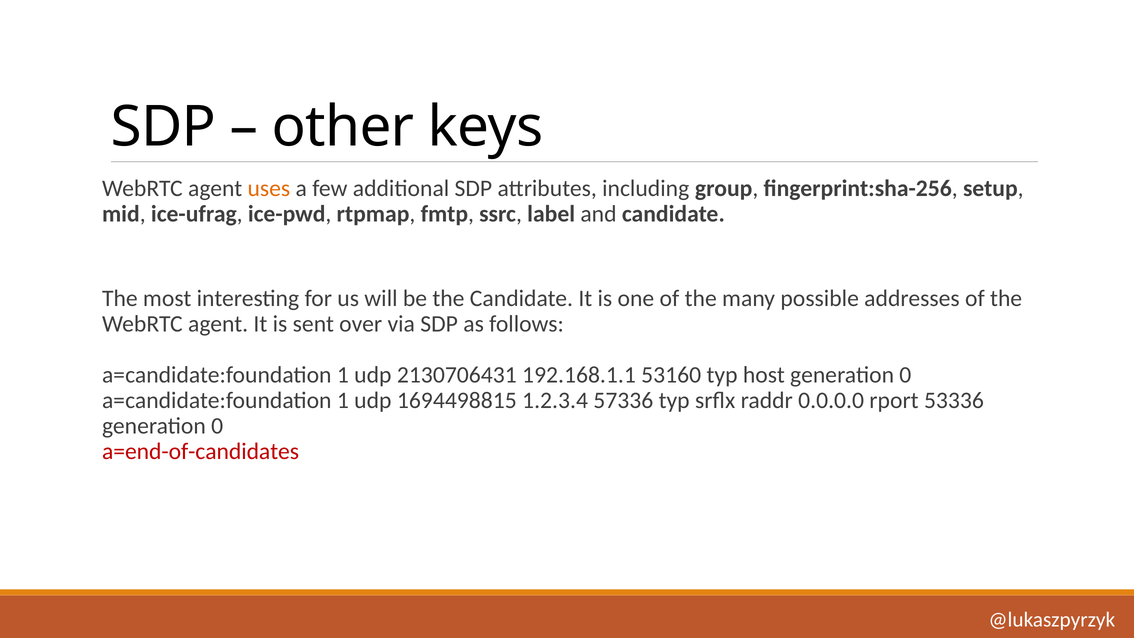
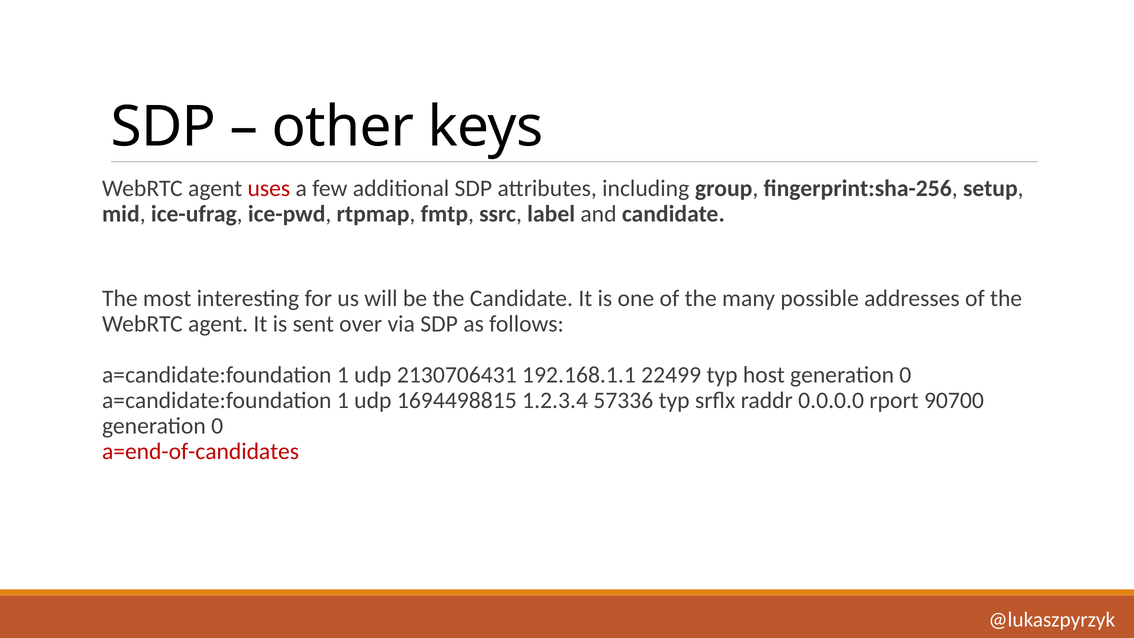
uses colour: orange -> red
53160: 53160 -> 22499
53336: 53336 -> 90700
